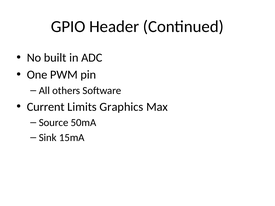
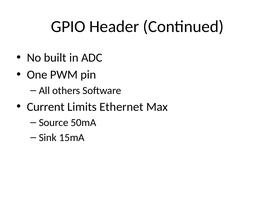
Graphics: Graphics -> Ethernet
